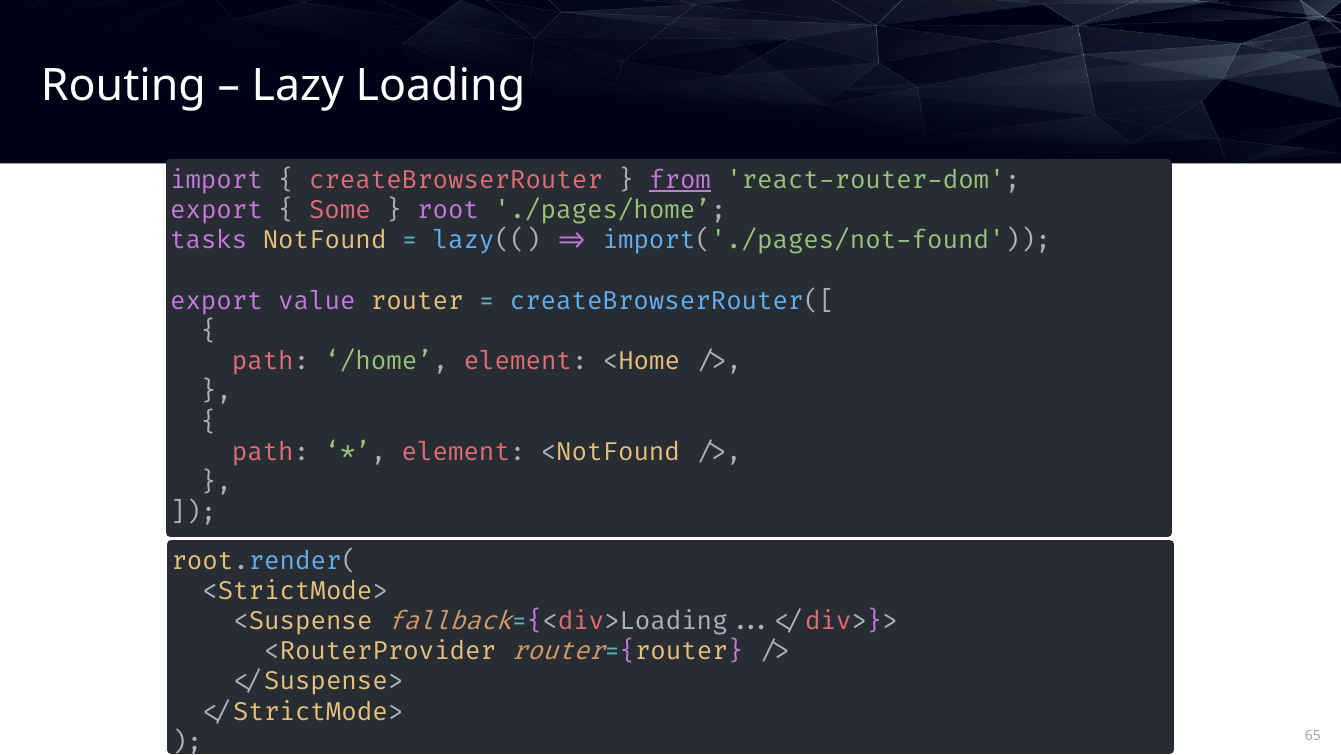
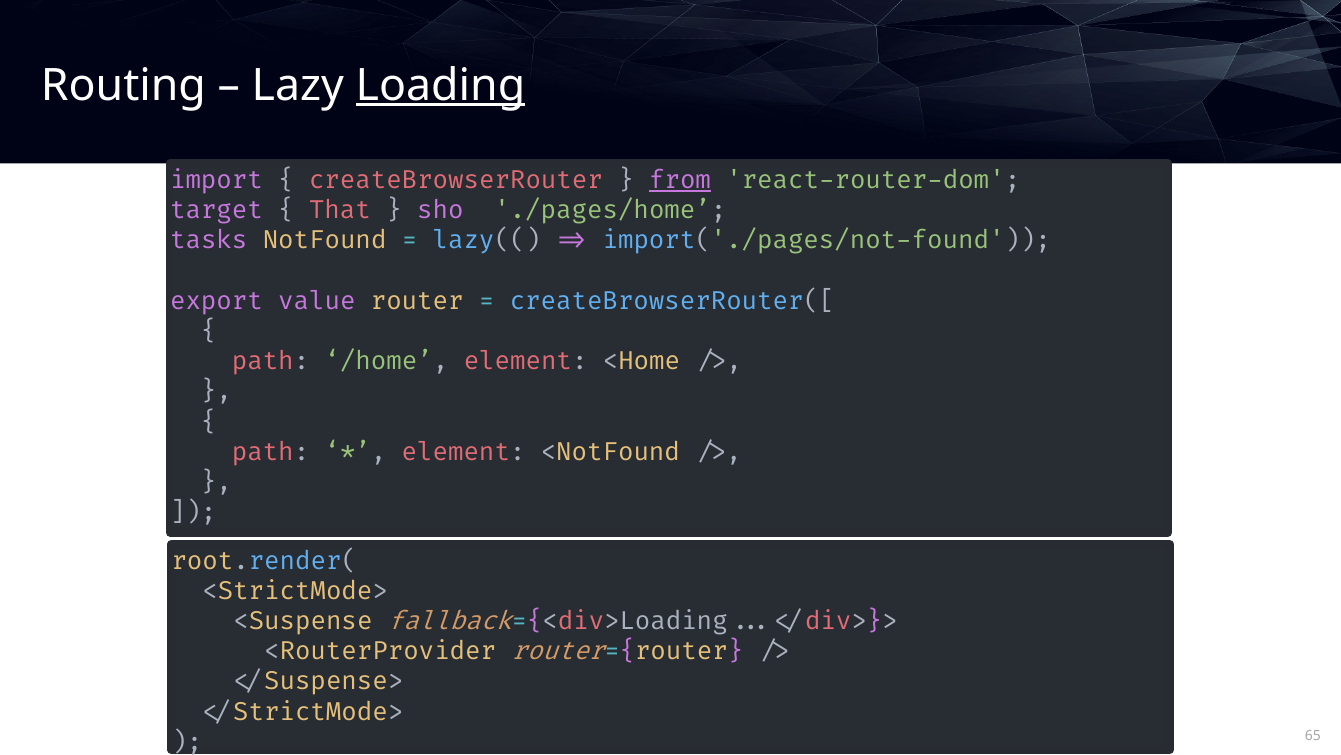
Loading underline: none -> present
export at (216, 210): export -> target
Some: Some -> That
root: root -> show
